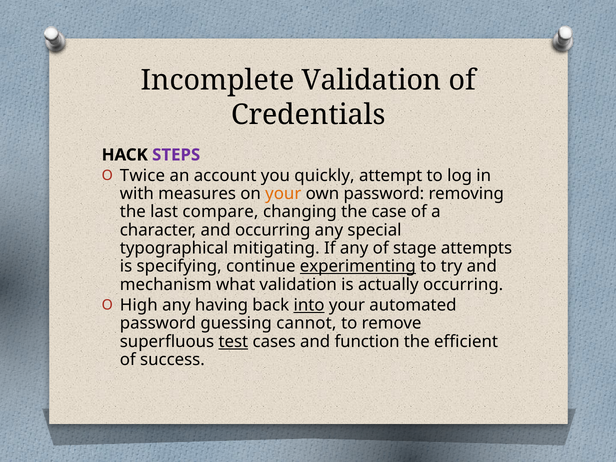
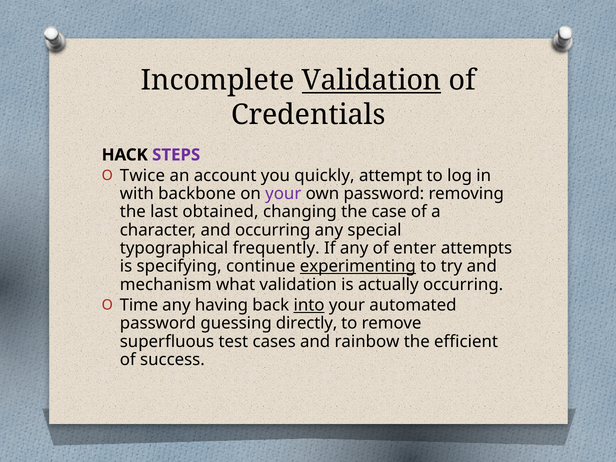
Validation at (372, 80) underline: none -> present
measures: measures -> backbone
your at (283, 194) colour: orange -> purple
compare: compare -> obtained
mitigating: mitigating -> frequently
stage: stage -> enter
High: High -> Time
cannot: cannot -> directly
test underline: present -> none
function: function -> rainbow
